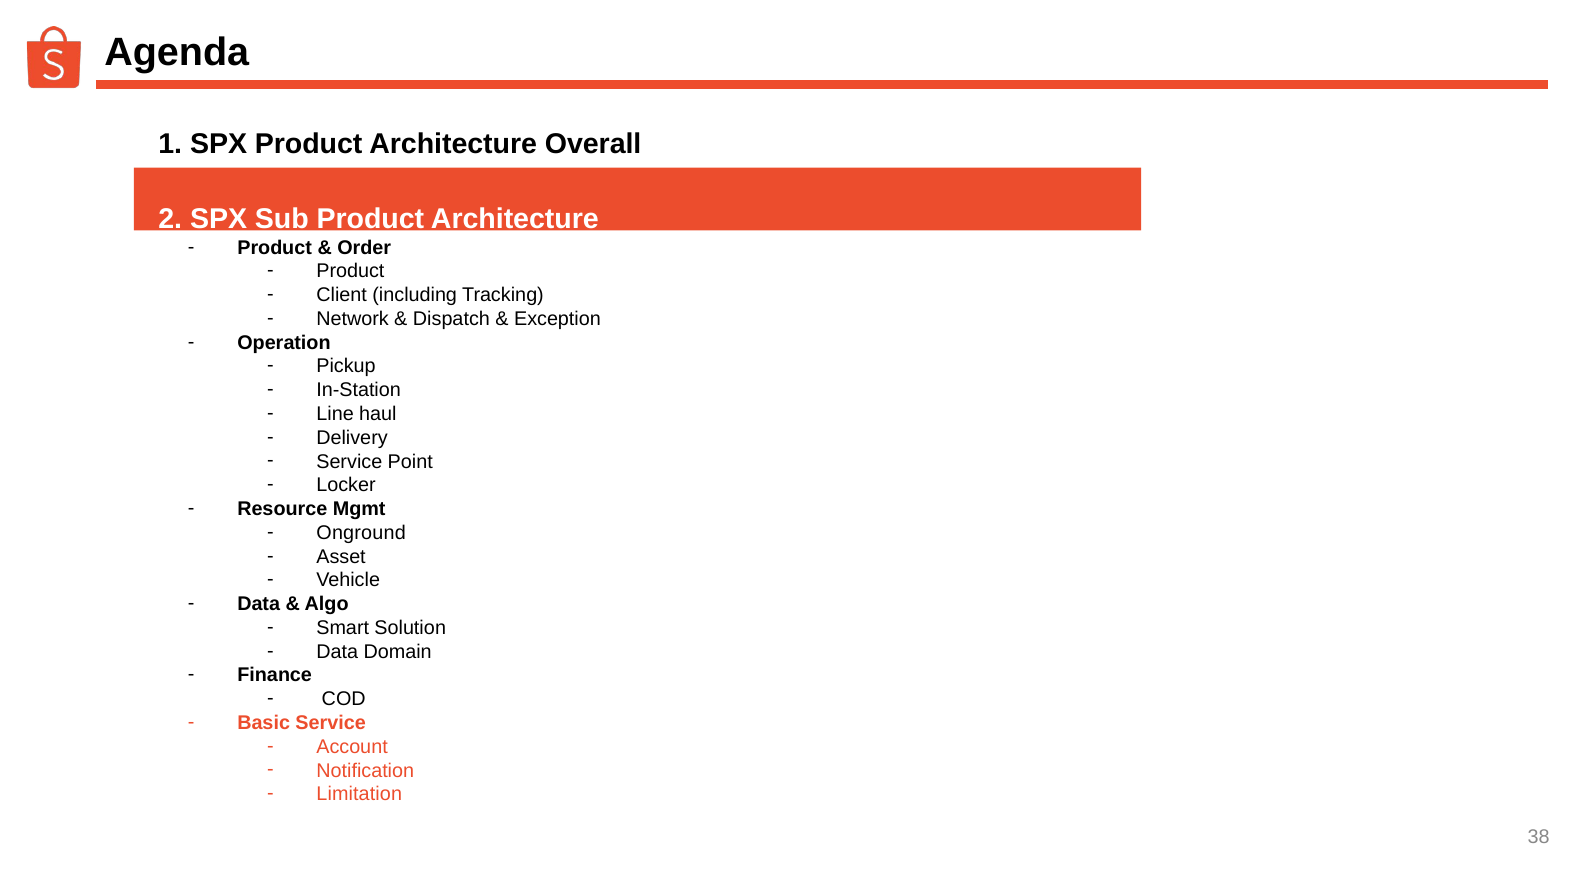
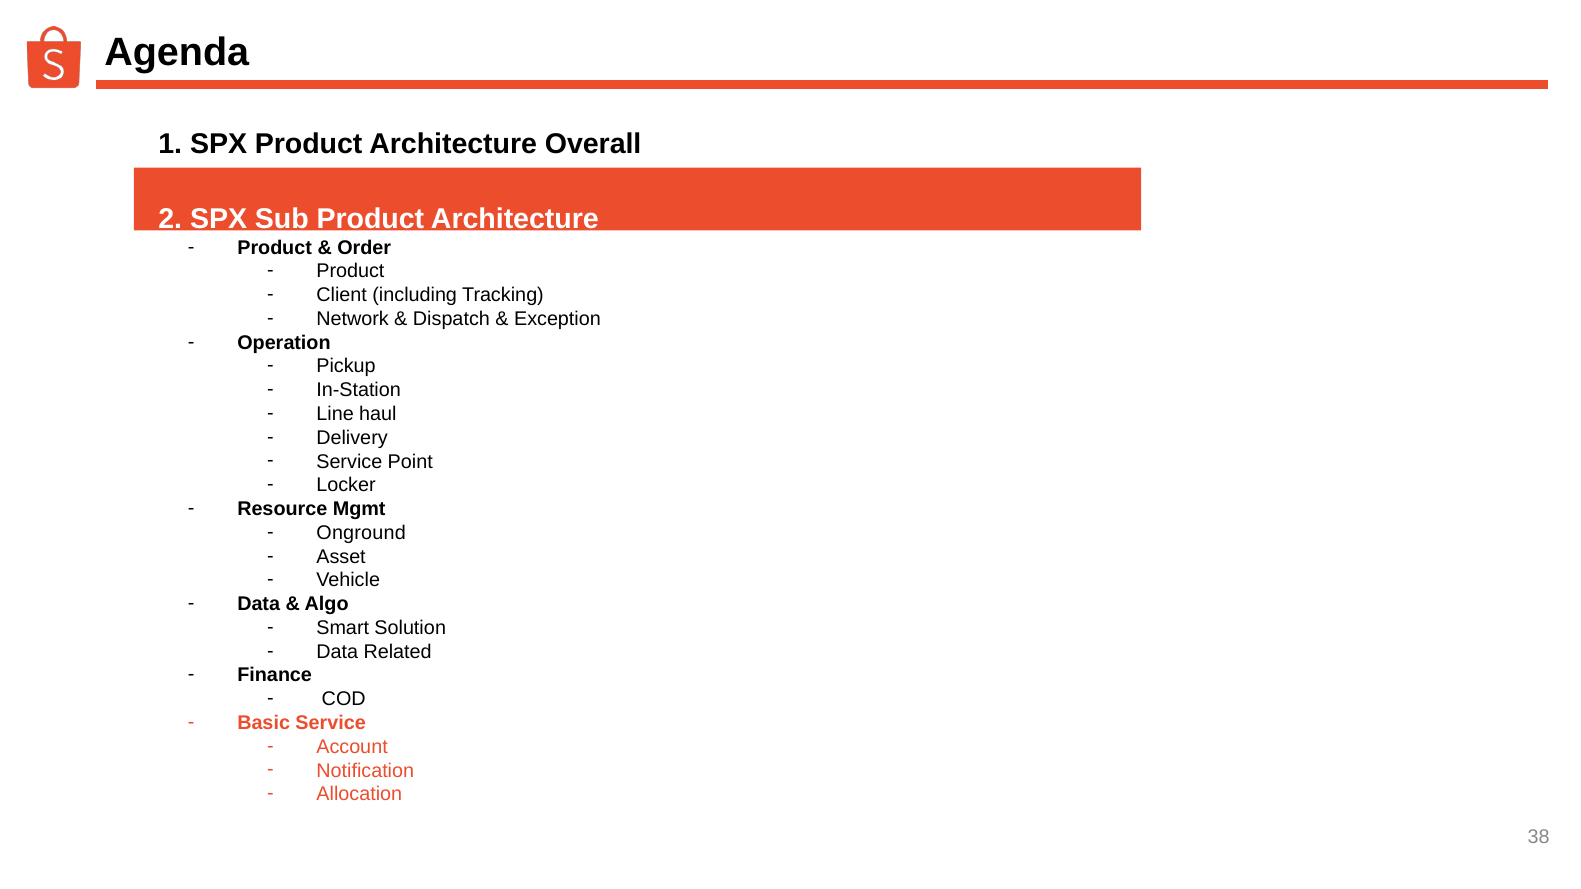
Domain: Domain -> Related
Limitation: Limitation -> Allocation
